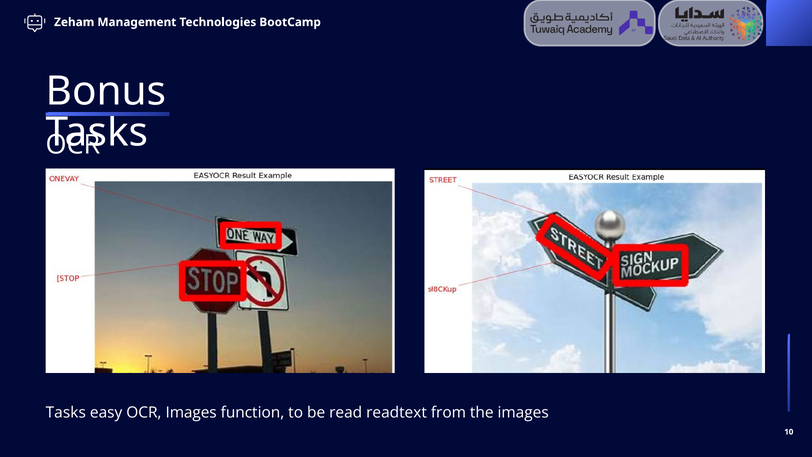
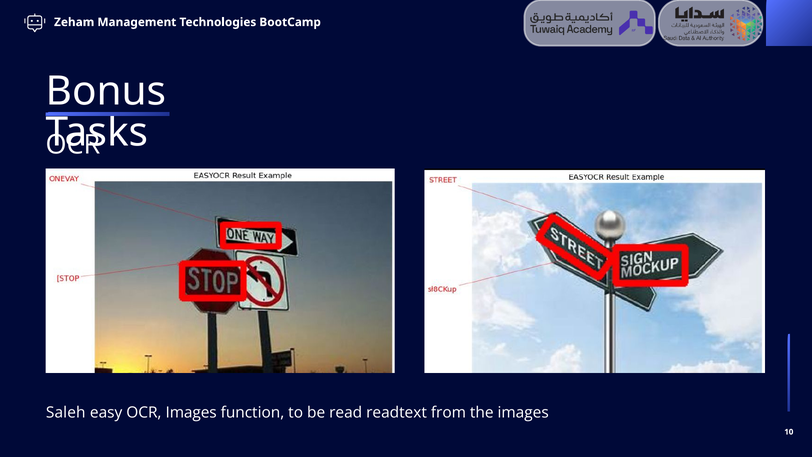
Tasks at (66, 412): Tasks -> Saleh
